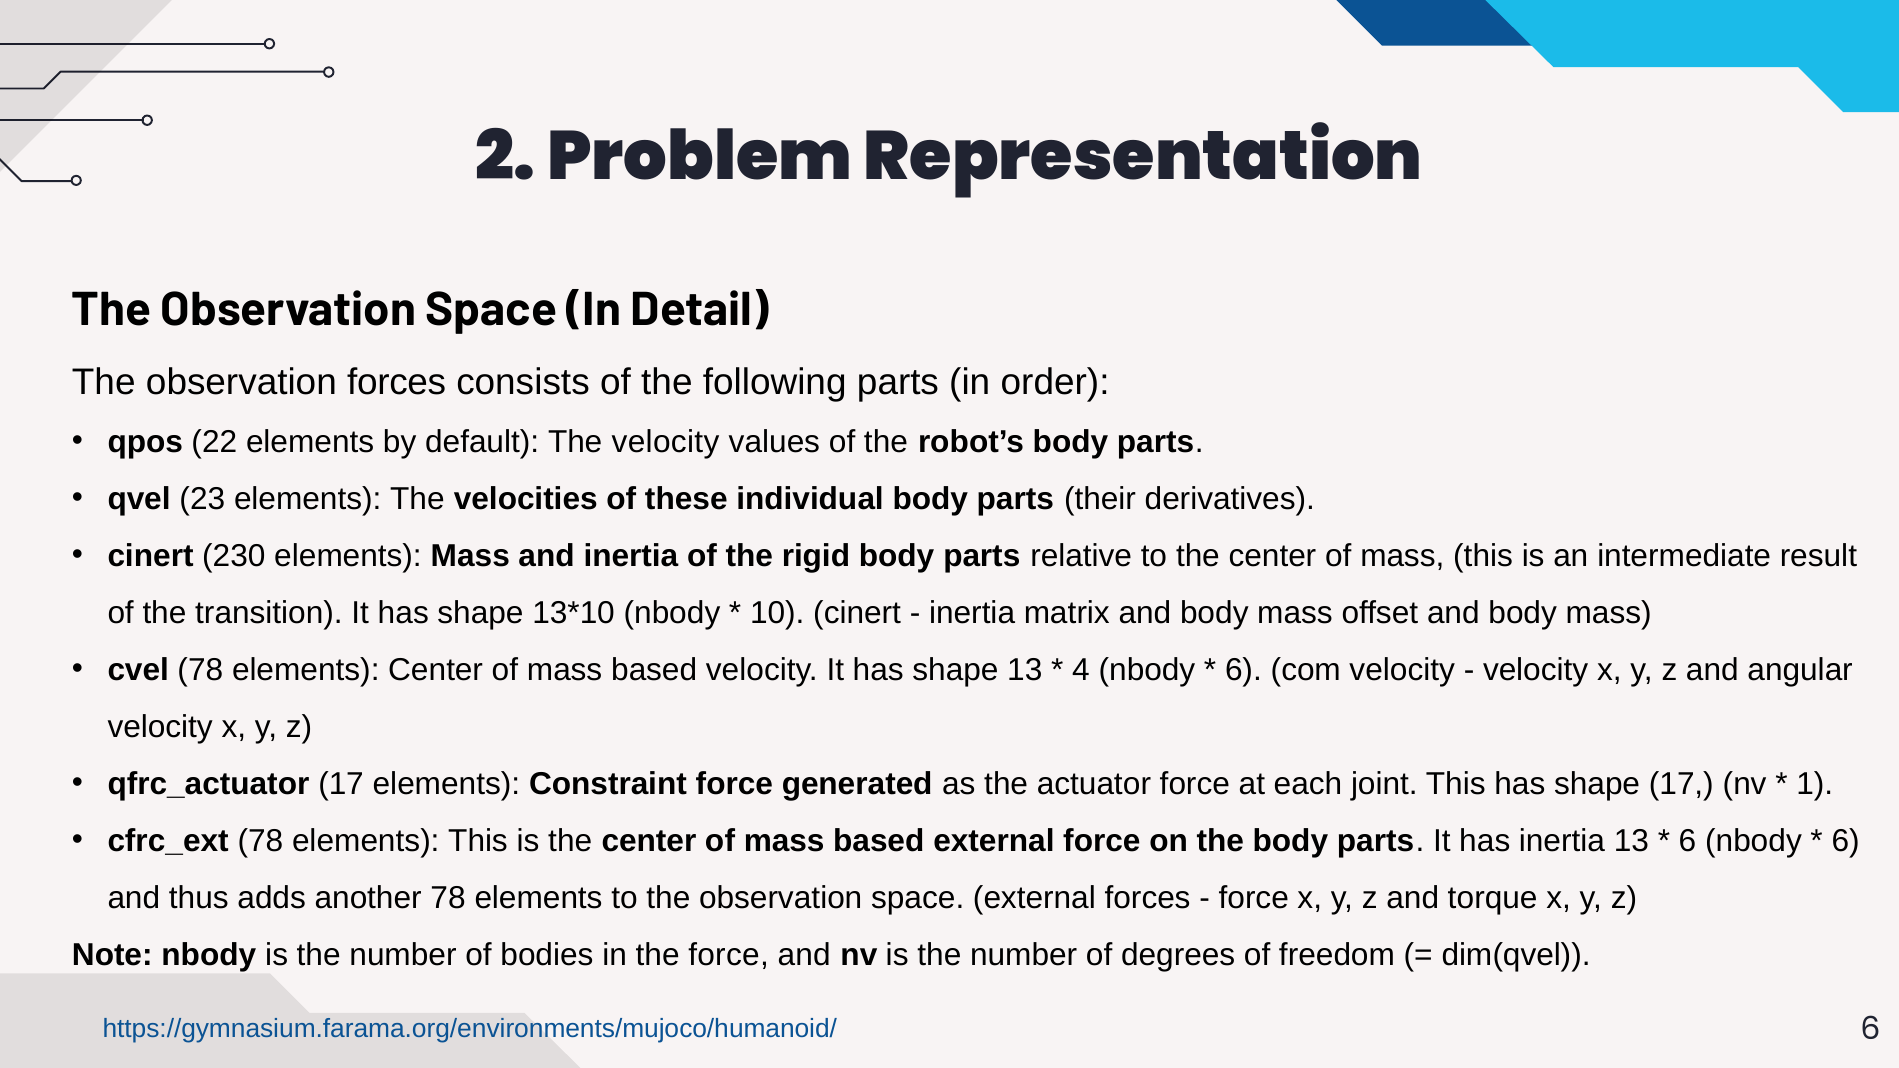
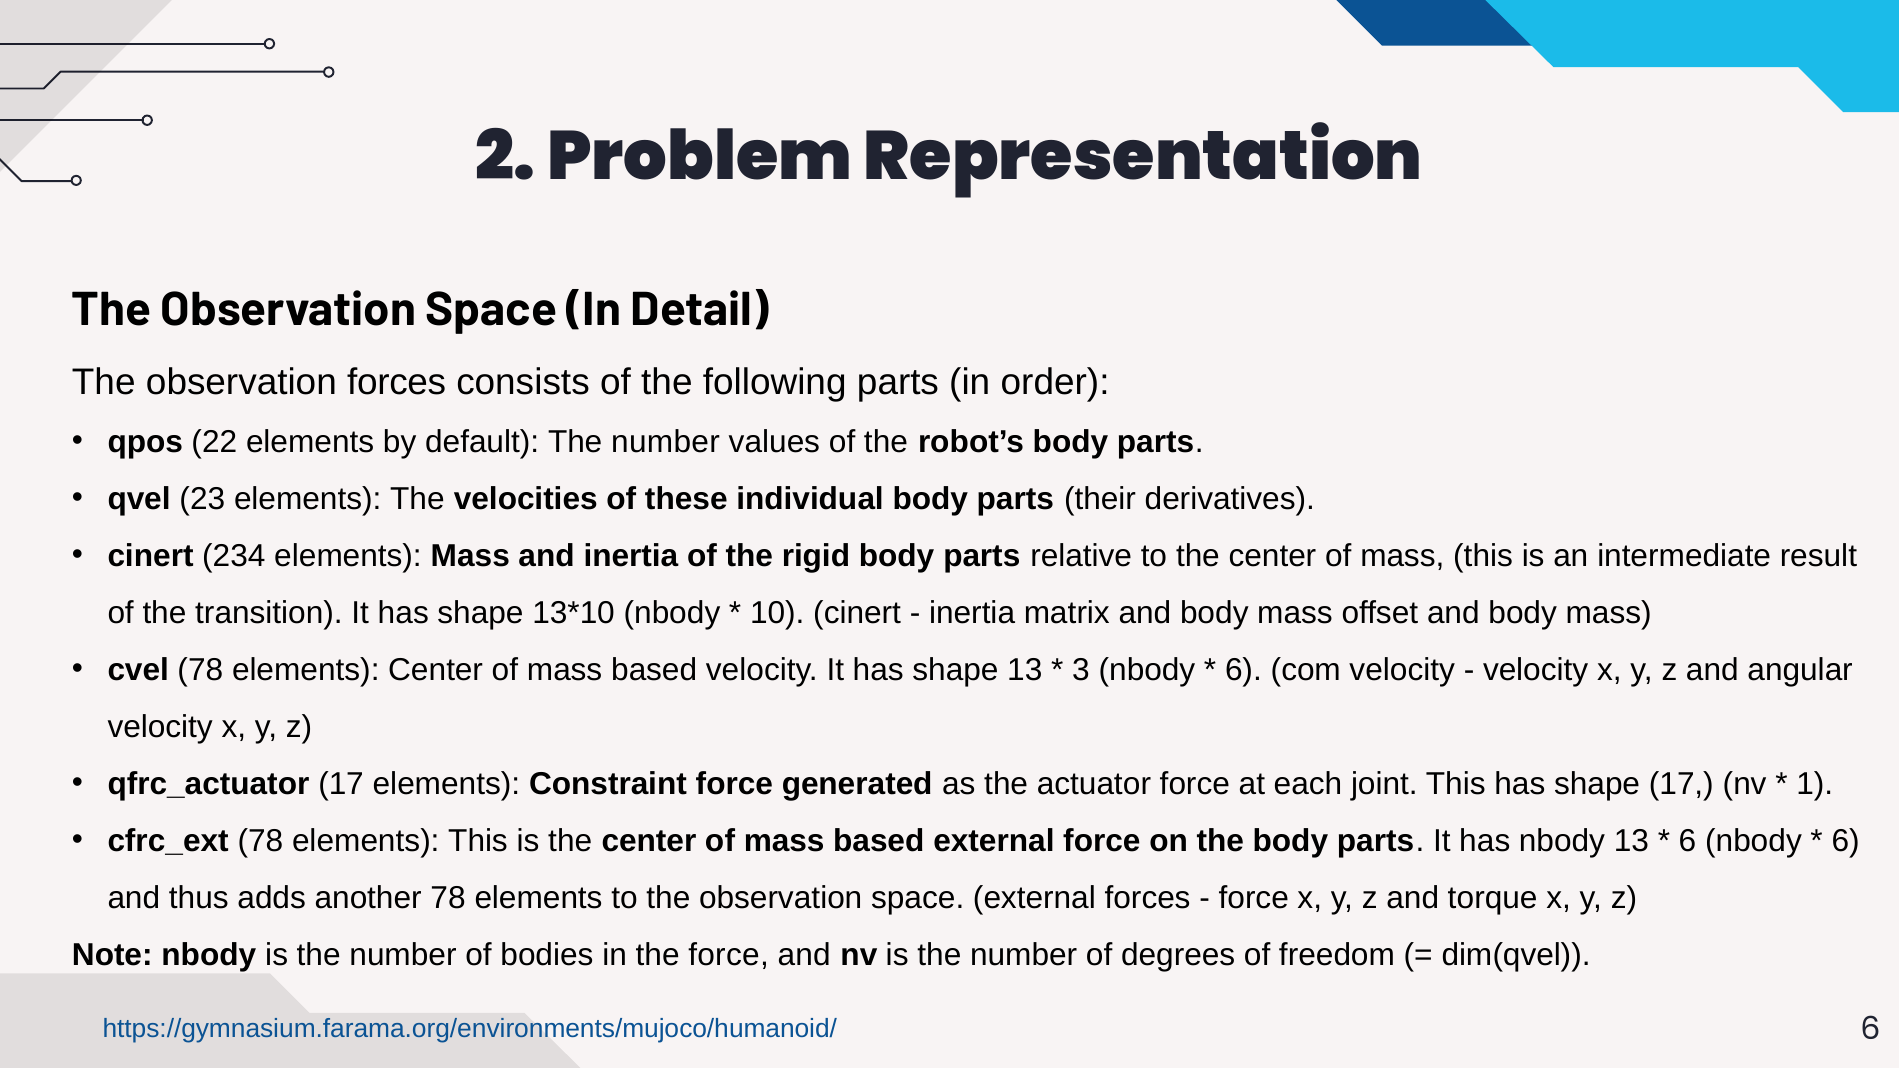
default The velocity: velocity -> number
230: 230 -> 234
4: 4 -> 3
has inertia: inertia -> nbody
